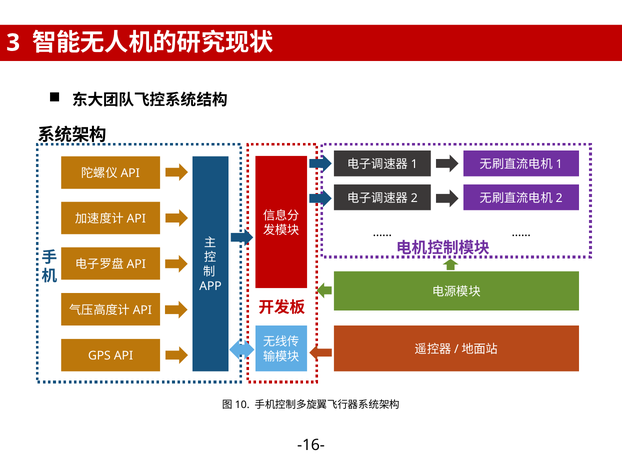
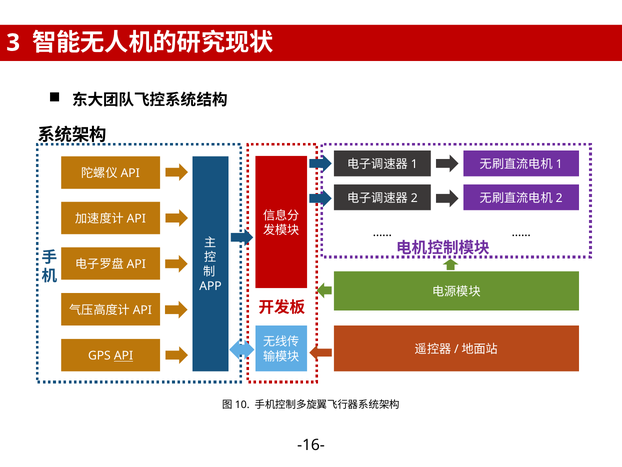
API underline: none -> present
